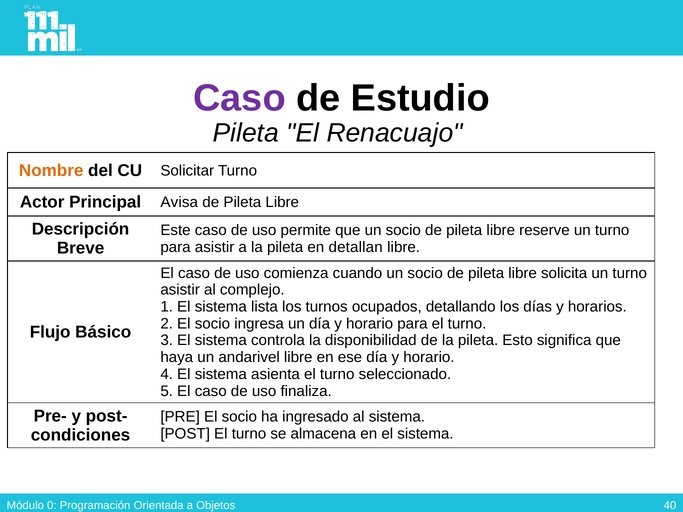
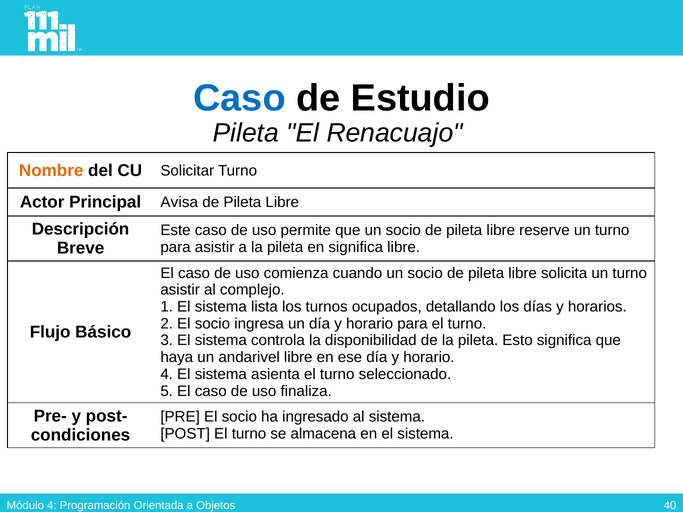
Caso at (239, 98) colour: purple -> blue
en detallan: detallan -> significa
Módulo 0: 0 -> 4
